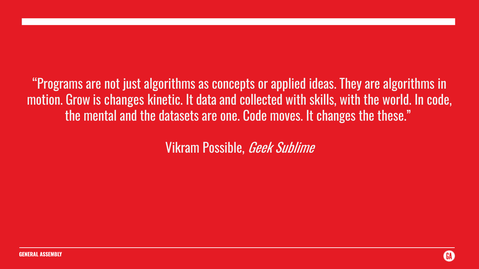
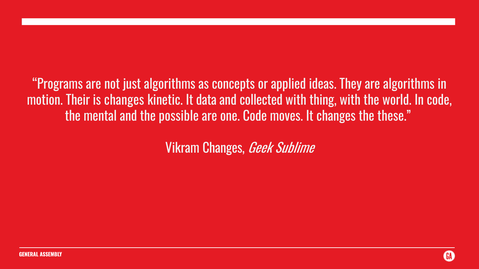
Grow: Grow -> Their
skills: skills -> thing
datasets: datasets -> possible
Vikram Possible: Possible -> Changes
